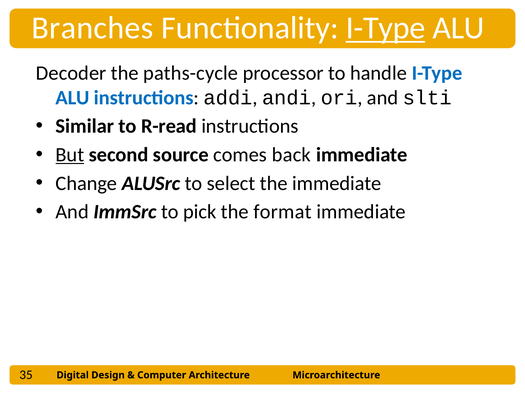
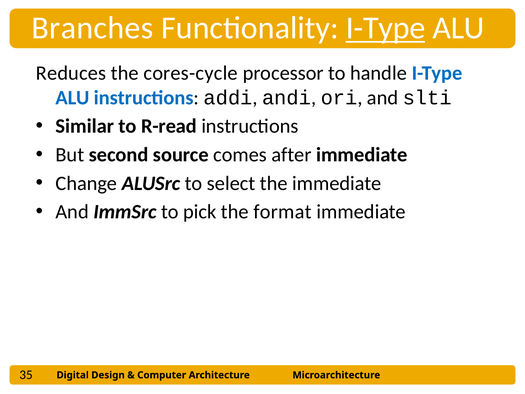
Decoder: Decoder -> Reduces
paths-cycle: paths-cycle -> cores-cycle
But underline: present -> none
back: back -> after
